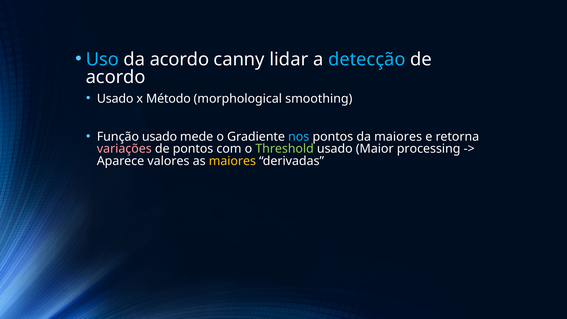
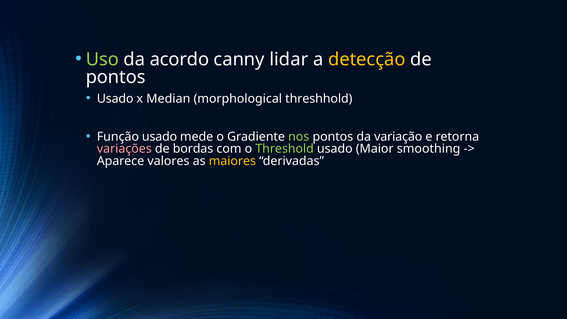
Uso colour: light blue -> light green
detecção colour: light blue -> yellow
acordo at (116, 77): acordo -> pontos
Método: Método -> Median
smoothing: smoothing -> threshhold
nos colour: light blue -> light green
da maiores: maiores -> variação
de pontos: pontos -> bordas
processing: processing -> smoothing
